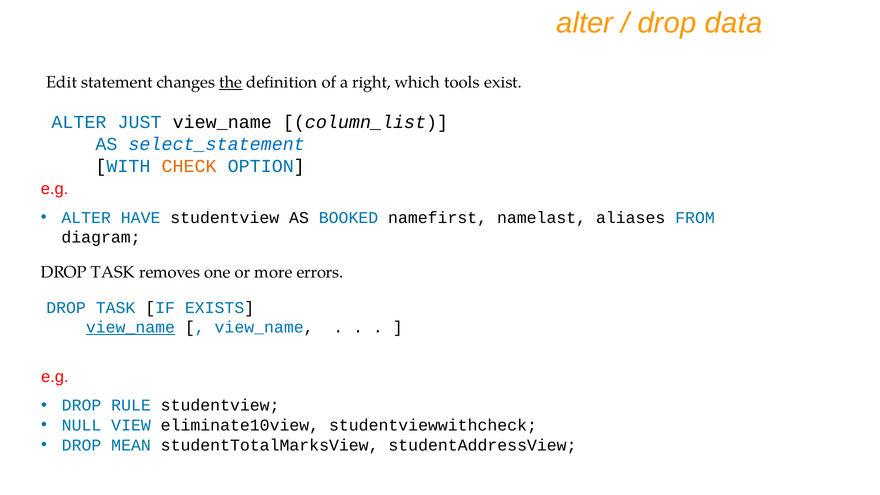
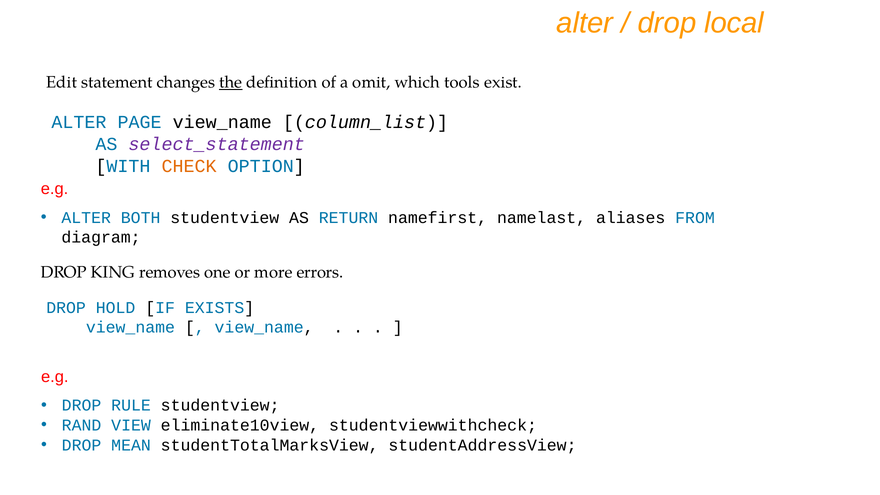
data: data -> local
right: right -> omit
JUST: JUST -> PAGE
select_statement colour: blue -> purple
HAVE: HAVE -> BOTH
BOOKED: BOOKED -> RETURN
TASK at (113, 272): TASK -> KING
TASK at (116, 308): TASK -> HOLD
view_name at (130, 327) underline: present -> none
NULL: NULL -> RAND
